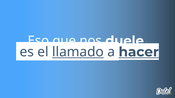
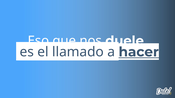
llamado underline: present -> none
